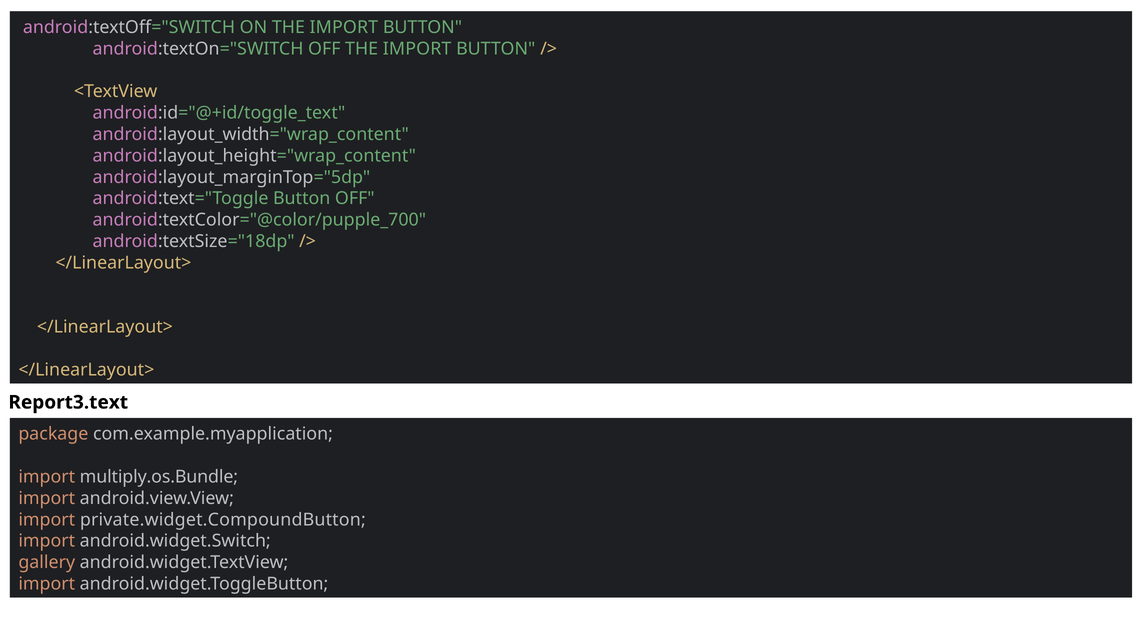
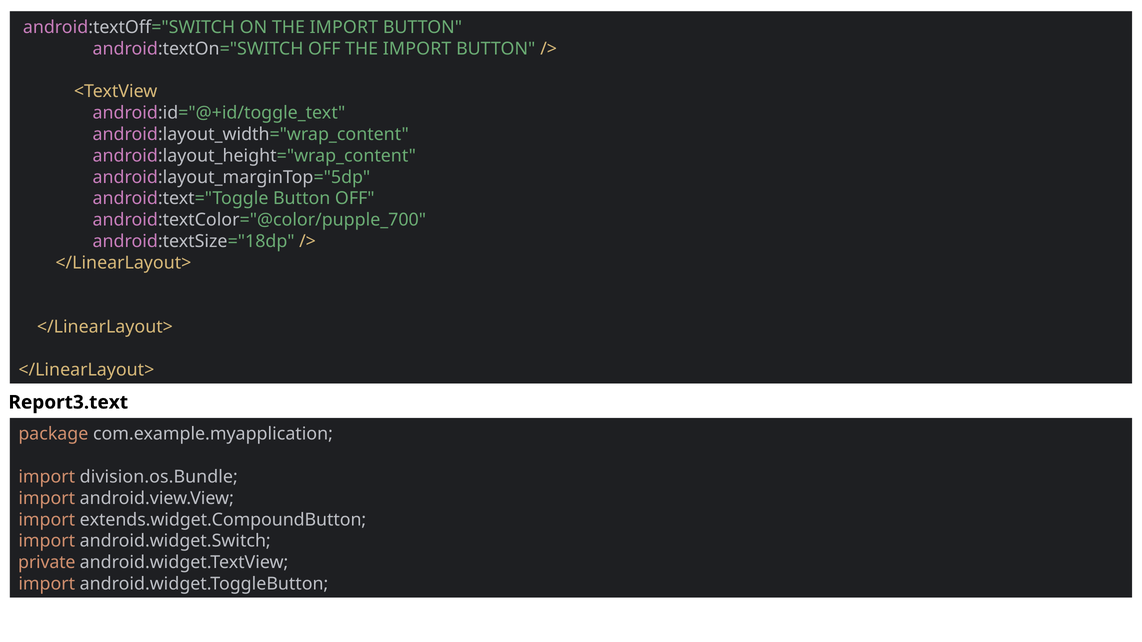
multiply.os.Bundle: multiply.os.Bundle -> division.os.Bundle
private.widget.CompoundButton: private.widget.CompoundButton -> extends.widget.CompoundButton
gallery: gallery -> private
